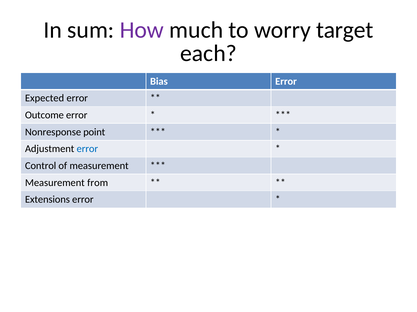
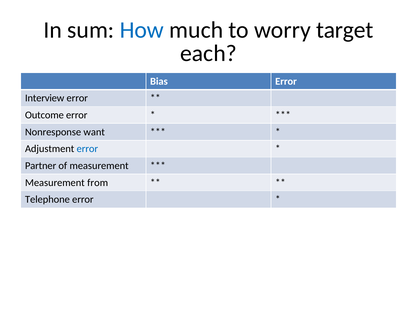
How colour: purple -> blue
Expected: Expected -> Interview
point: point -> want
Control: Control -> Partner
Extensions: Extensions -> Telephone
